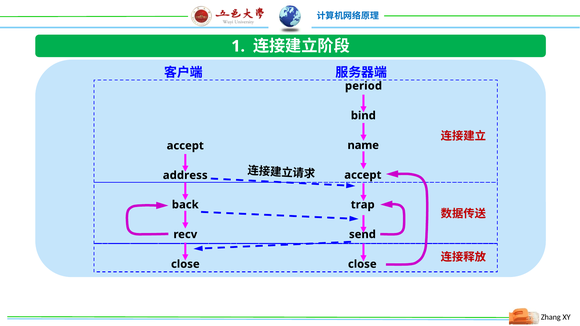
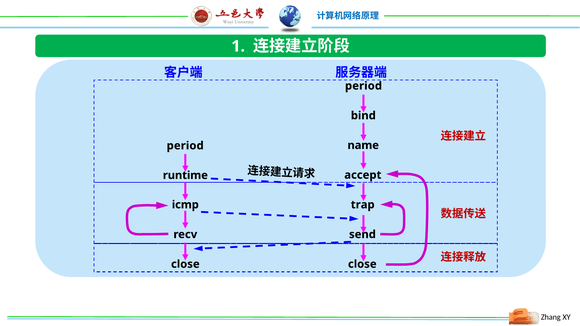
accept at (185, 146): accept -> period
address: address -> runtime
back: back -> icmp
